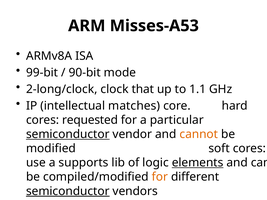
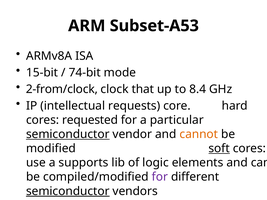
Misses-A53: Misses-A53 -> Subset-A53
99-bit: 99-bit -> 15-bit
90-bit: 90-bit -> 74-bit
2-long/clock: 2-long/clock -> 2-from/clock
1.1: 1.1 -> 8.4
matches: matches -> requests
soft underline: none -> present
elements underline: present -> none
for at (160, 177) colour: orange -> purple
